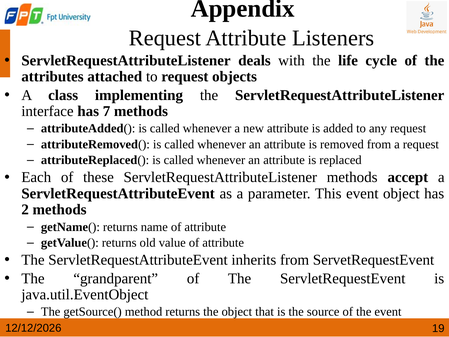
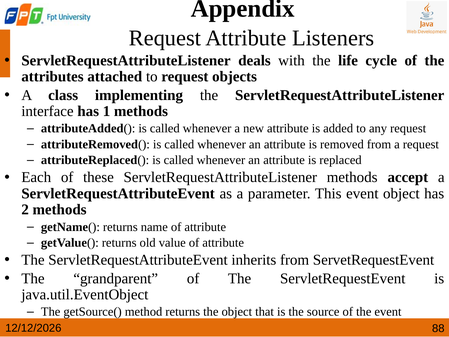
7: 7 -> 1
19: 19 -> 88
